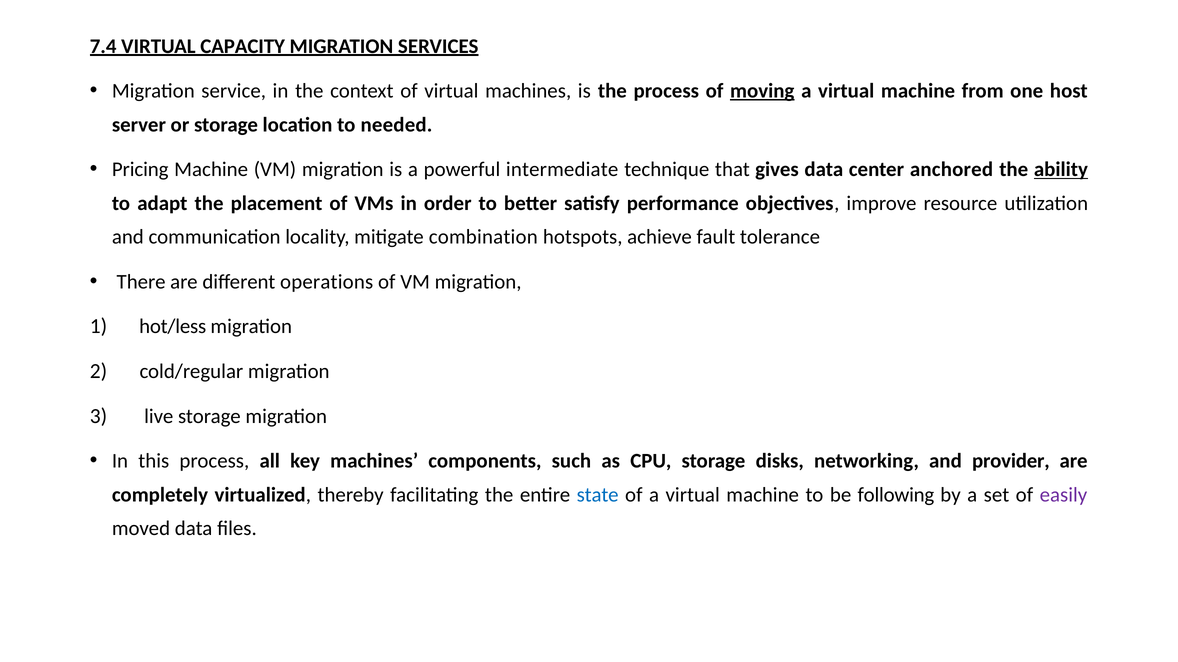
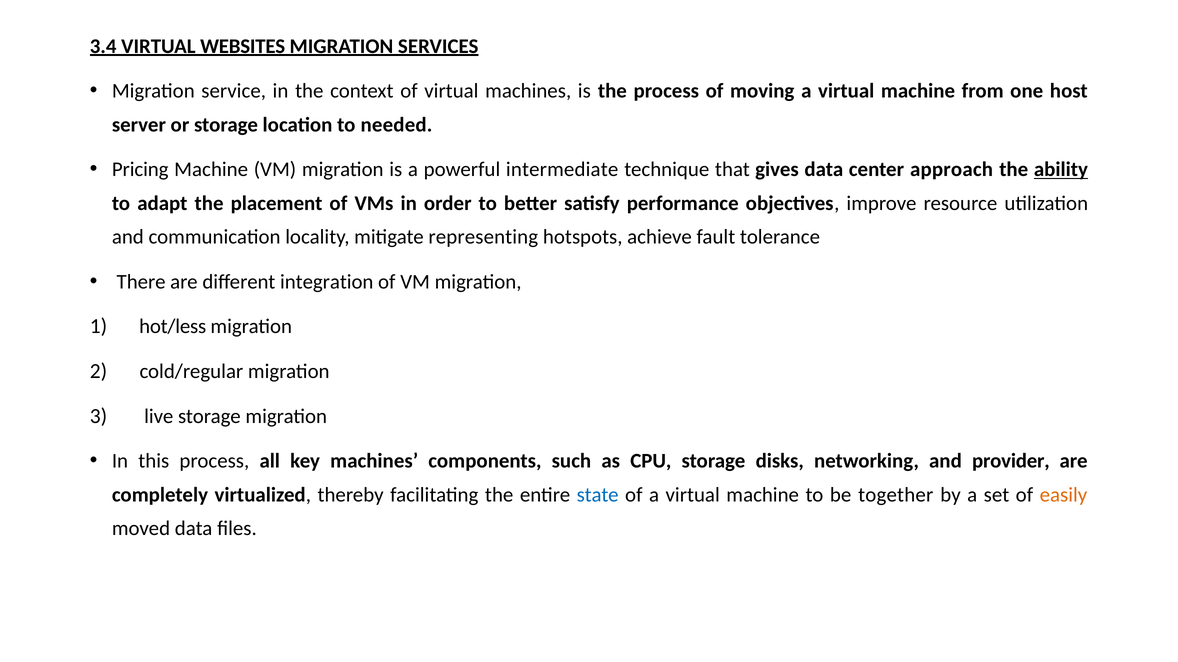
7.4: 7.4 -> 3.4
CAPACITY: CAPACITY -> WEBSITES
moving underline: present -> none
anchored: anchored -> approach
combination: combination -> representing
operations: operations -> integration
following: following -> together
easily colour: purple -> orange
